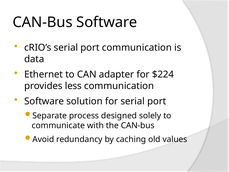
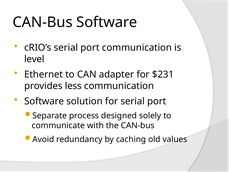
data: data -> level
$224: $224 -> $231
